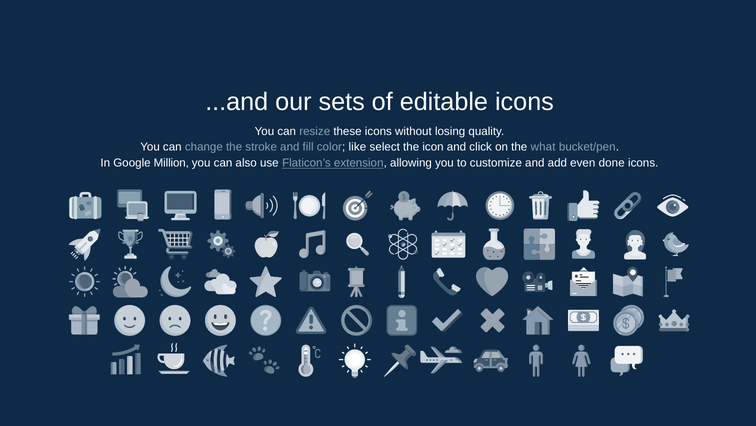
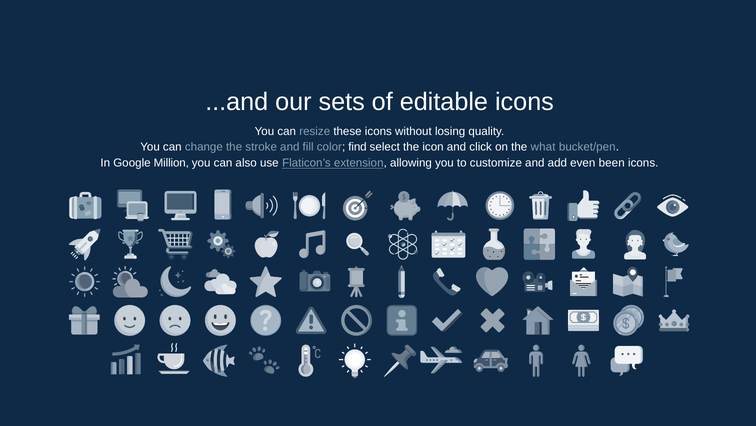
like: like -> find
done: done -> been
